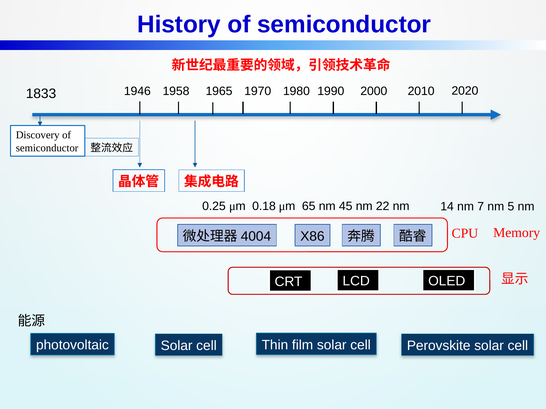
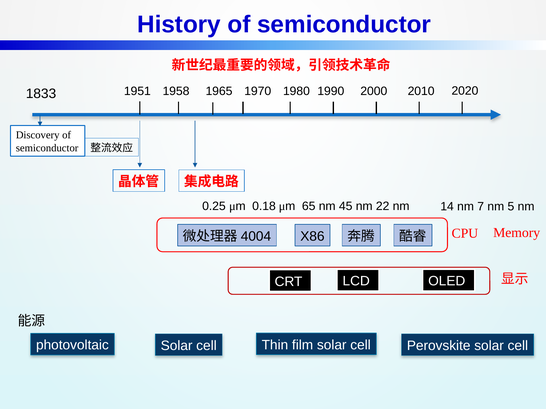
1946: 1946 -> 1951
